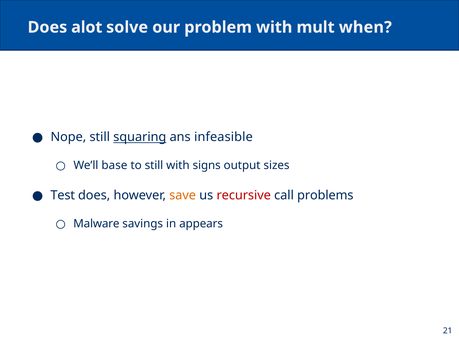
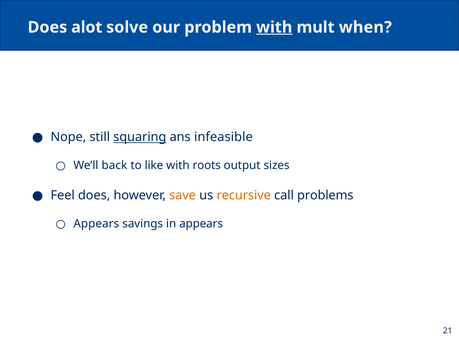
with at (274, 27) underline: none -> present
base: base -> back
to still: still -> like
signs: signs -> roots
Test: Test -> Feel
recursive colour: red -> orange
Malware at (96, 224): Malware -> Appears
